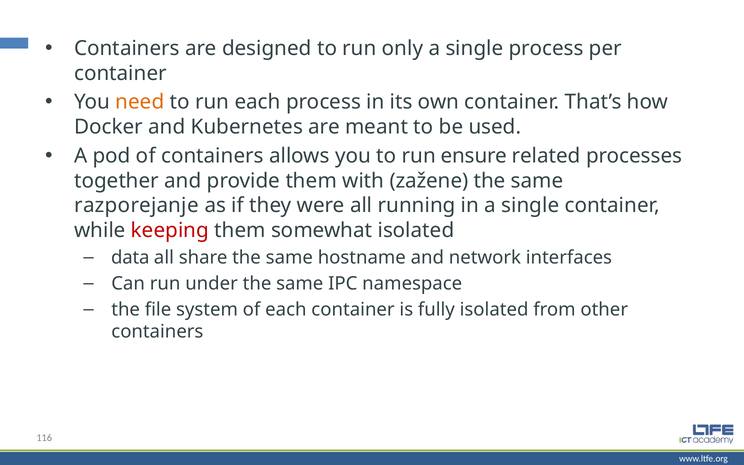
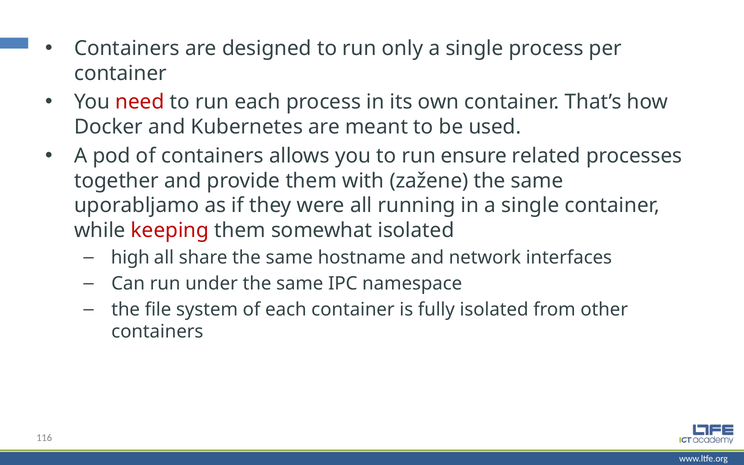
need colour: orange -> red
razporejanje: razporejanje -> uporabljamo
data: data -> high
